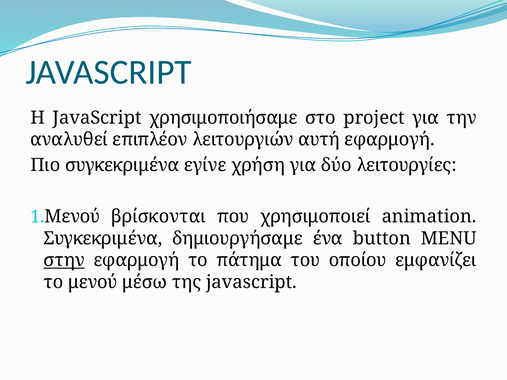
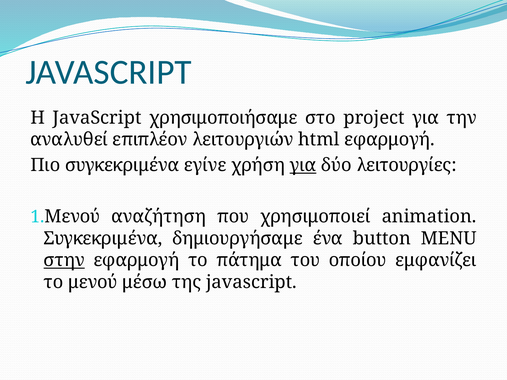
αυτή: αυτή -> html
για at (303, 165) underline: none -> present
βρίσκονται: βρίσκονται -> αναζήτηση
